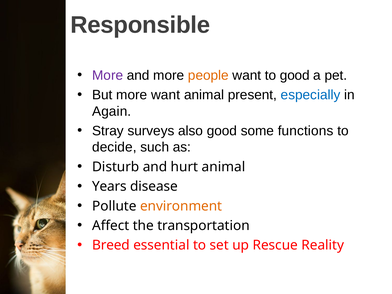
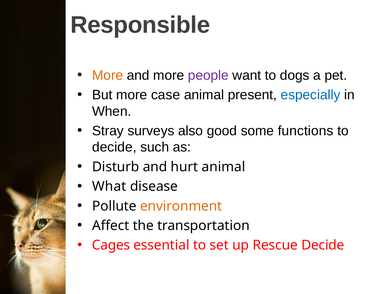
More at (108, 75) colour: purple -> orange
people colour: orange -> purple
to good: good -> dogs
more want: want -> case
Again: Again -> When
Years: Years -> What
Breed: Breed -> Cages
Rescue Reality: Reality -> Decide
